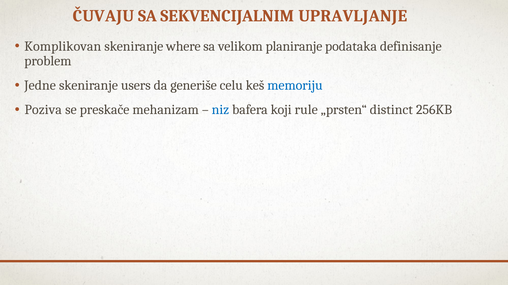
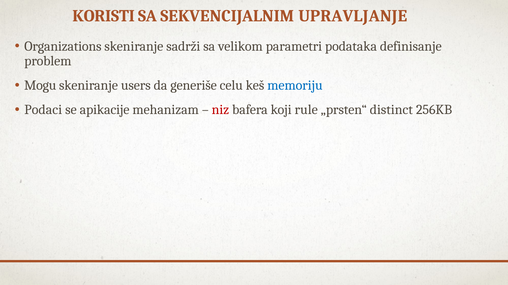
ČUVAJU: ČUVAJU -> KORISTI
Komplikovan: Komplikovan -> Organizations
where: where -> sadrži
planiranje: planiranje -> parametri
Jedne: Jedne -> Mogu
Poziva: Poziva -> Podaci
preskače: preskače -> apikacije
niz colour: blue -> red
